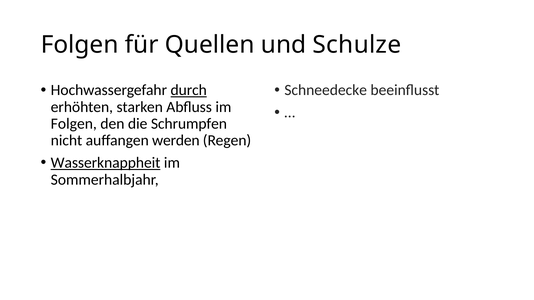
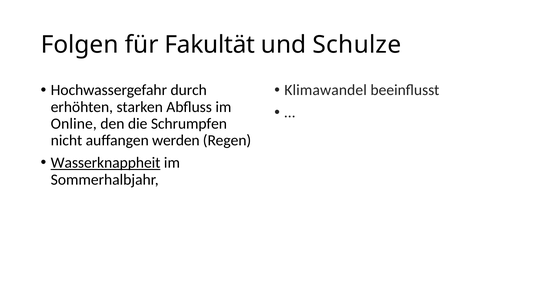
Quellen: Quellen -> Fakultät
durch underline: present -> none
Schneedecke: Schneedecke -> Klimawandel
Folgen at (74, 124): Folgen -> Online
